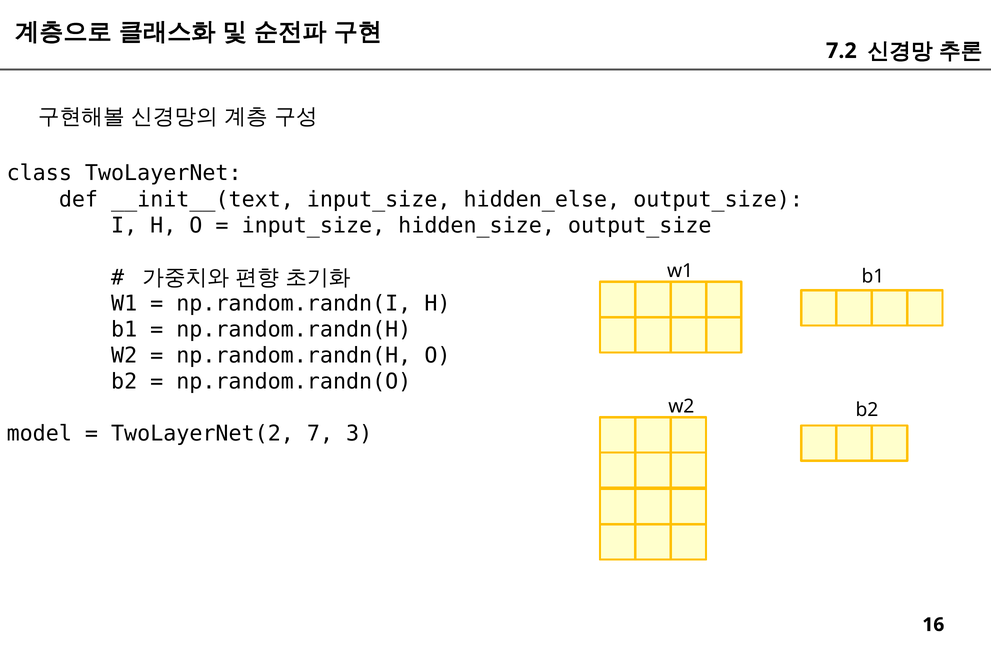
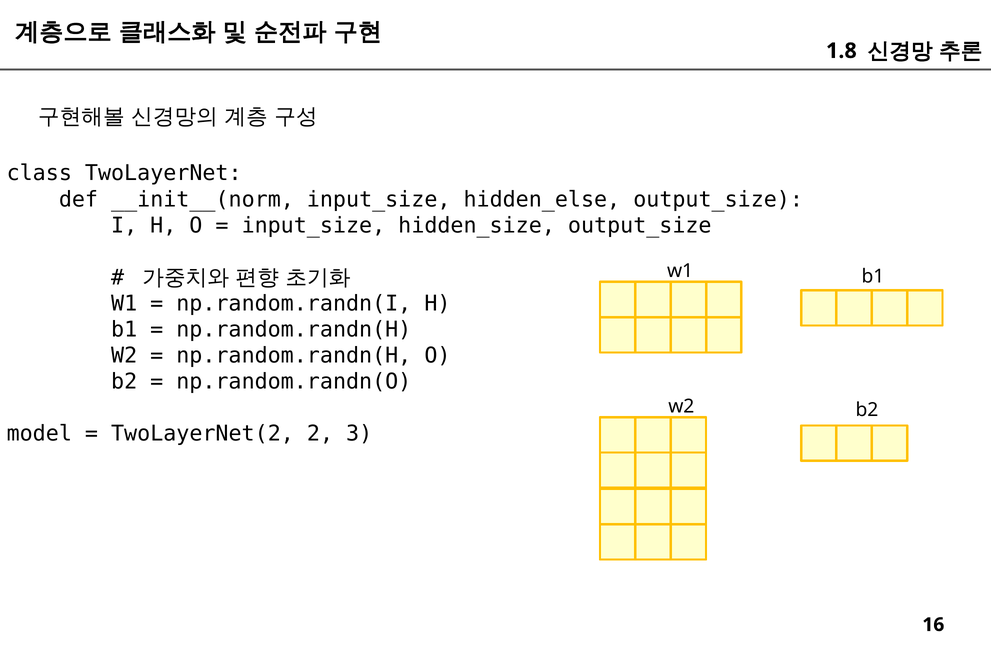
7.2: 7.2 -> 1.8
__init__(text: __init__(text -> __init__(norm
7: 7 -> 2
